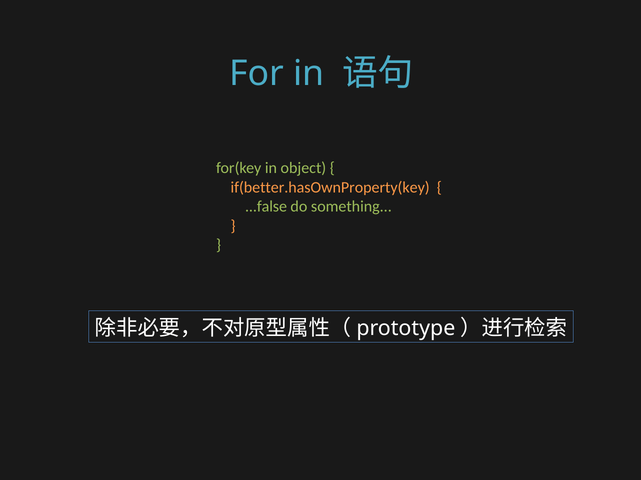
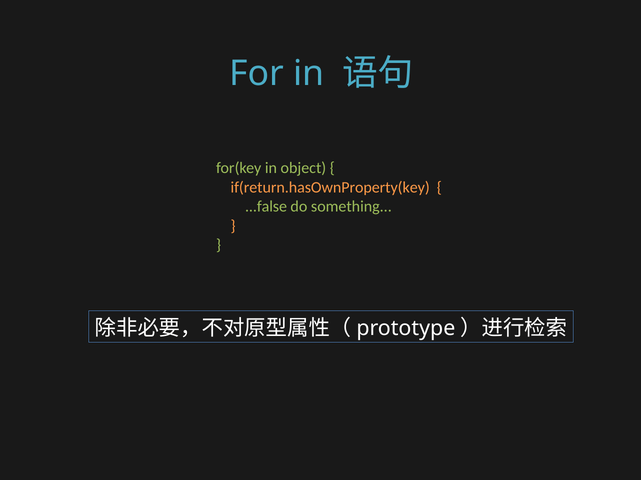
if(better.hasOwnProperty(key: if(better.hasOwnProperty(key -> if(return.hasOwnProperty(key
